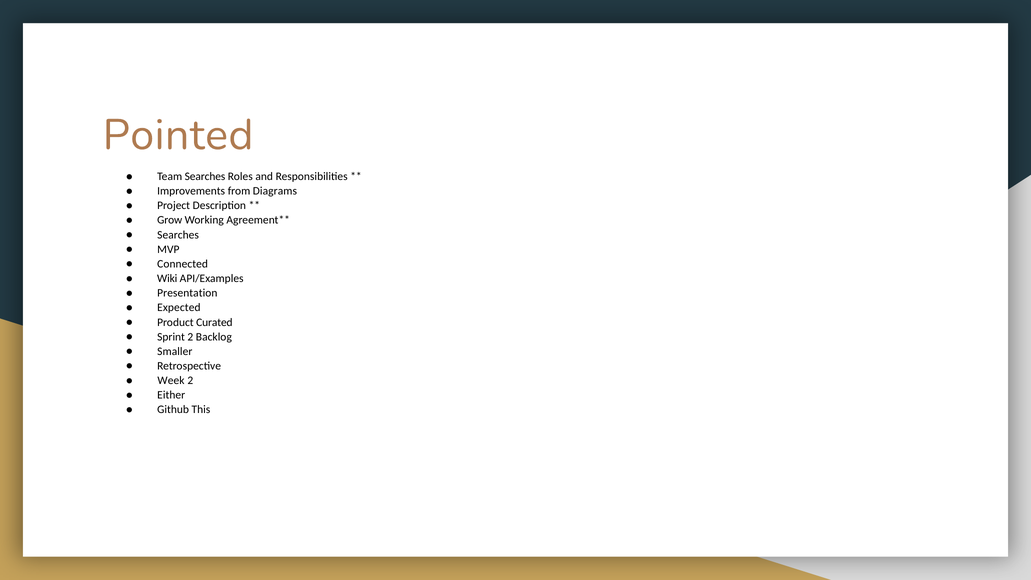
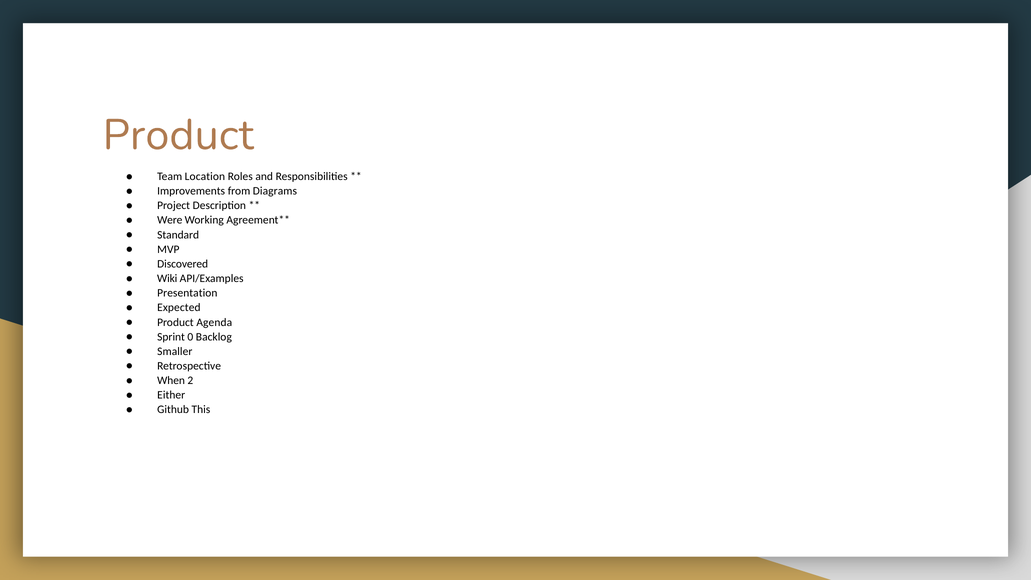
Pointed at (178, 135): Pointed -> Product
Team Searches: Searches -> Location
Grow: Grow -> Were
Searches at (178, 235): Searches -> Standard
Connected: Connected -> Discovered
Curated: Curated -> Agenda
Sprint 2: 2 -> 0
Week: Week -> When
